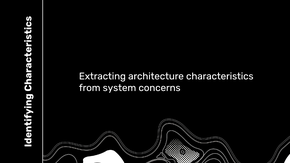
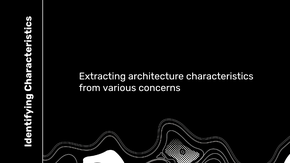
system: system -> various
